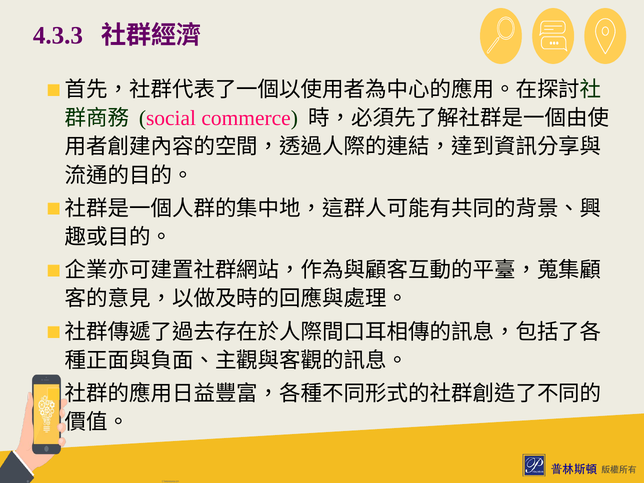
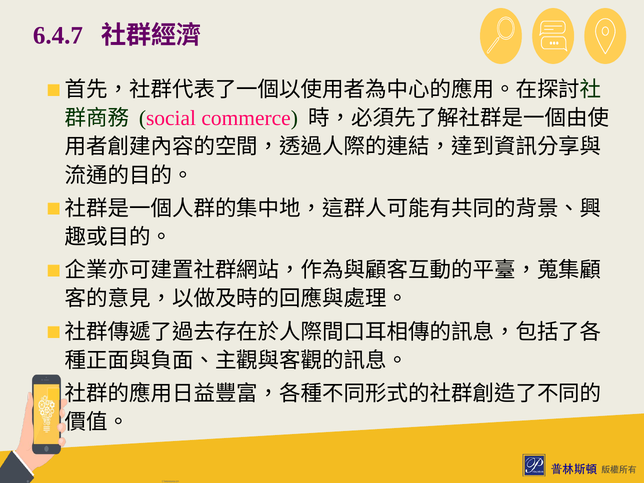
4.3.3: 4.3.3 -> 6.4.7
